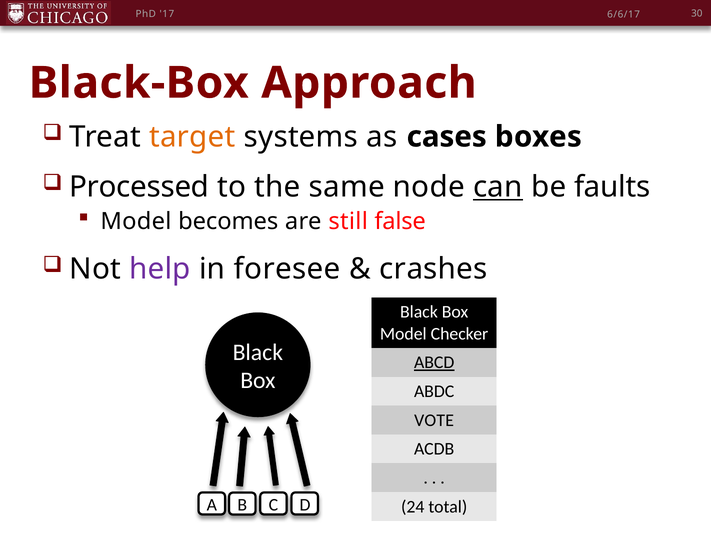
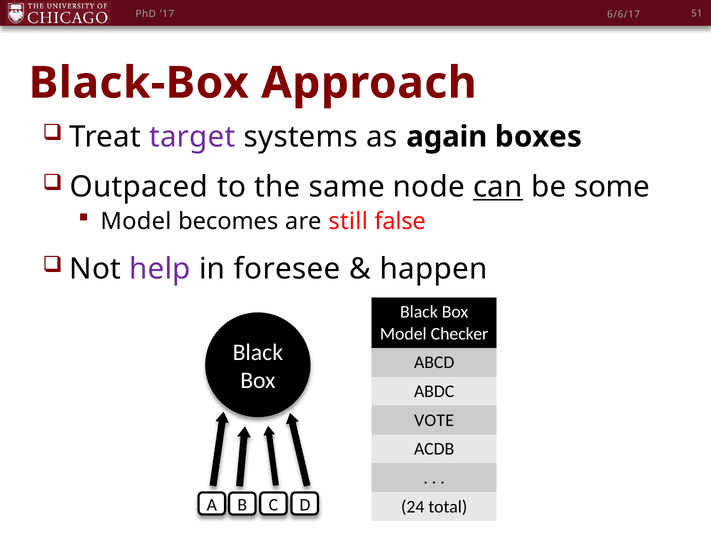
30: 30 -> 51
target colour: orange -> purple
cases: cases -> again
Processed: Processed -> Outpaced
faults: faults -> some
crashes: crashes -> happen
ABCD underline: present -> none
